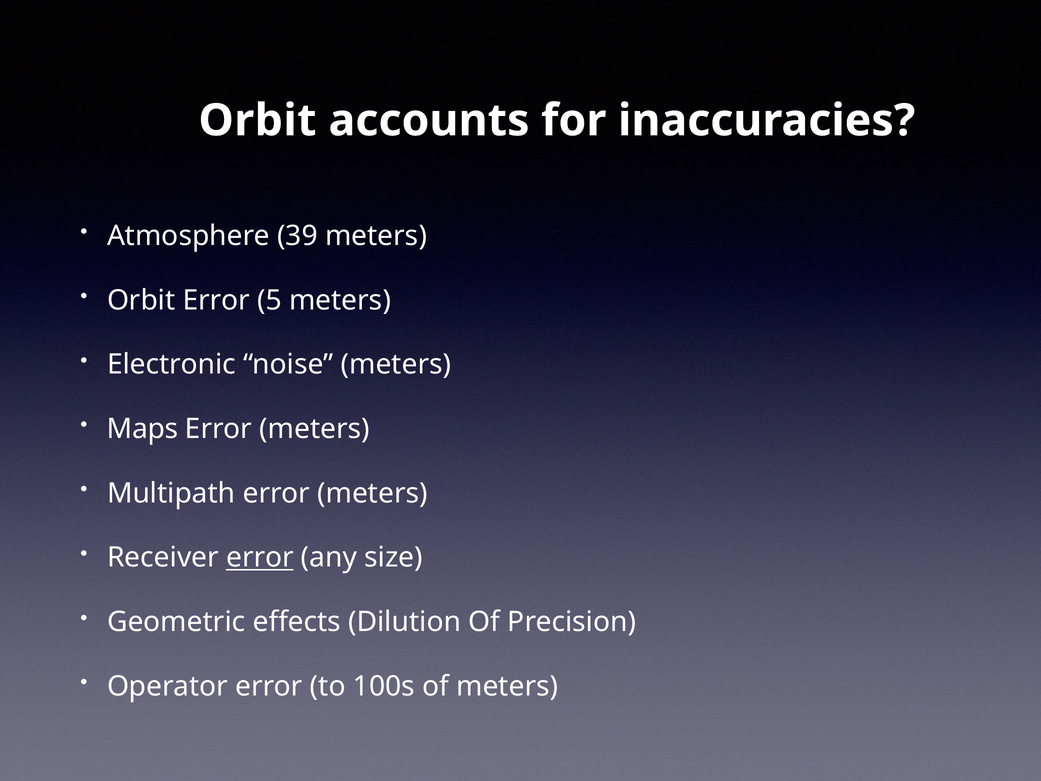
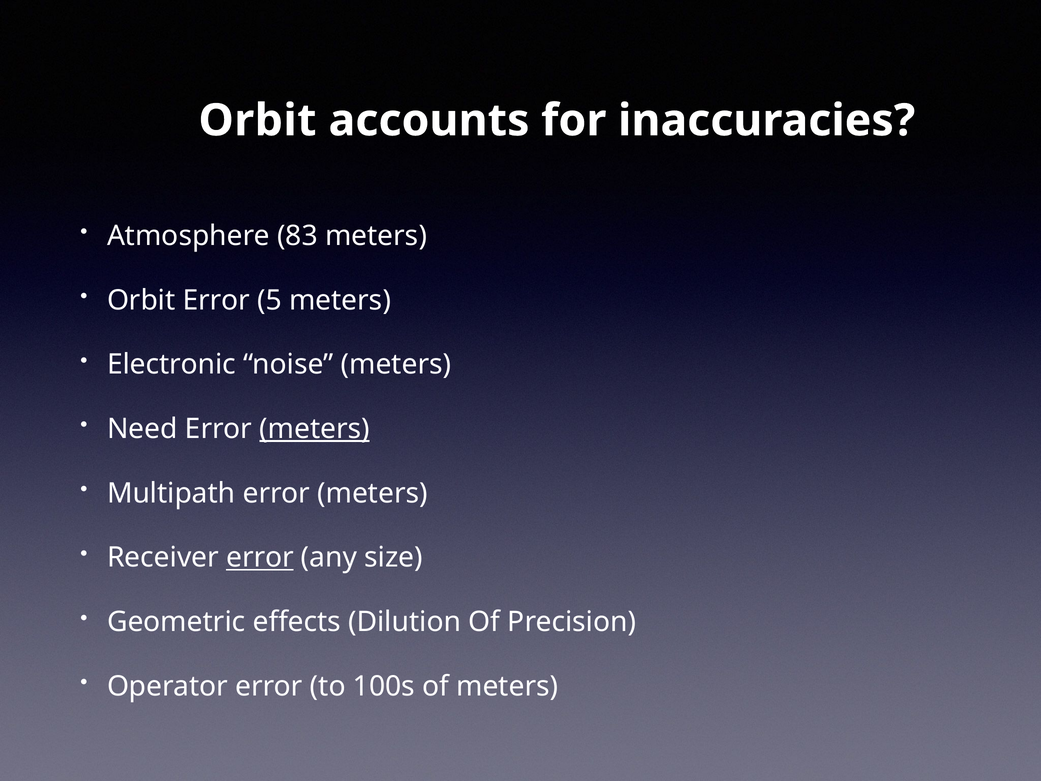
39: 39 -> 83
Maps: Maps -> Need
meters at (315, 429) underline: none -> present
